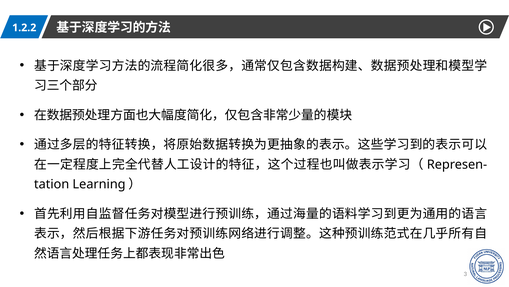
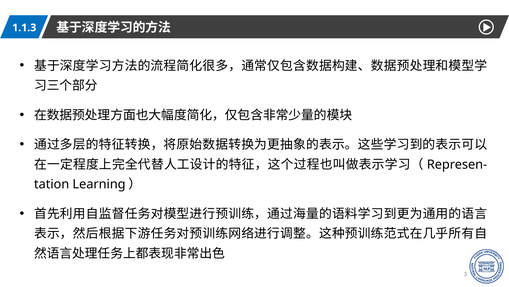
1.2.2: 1.2.2 -> 1.1.3
